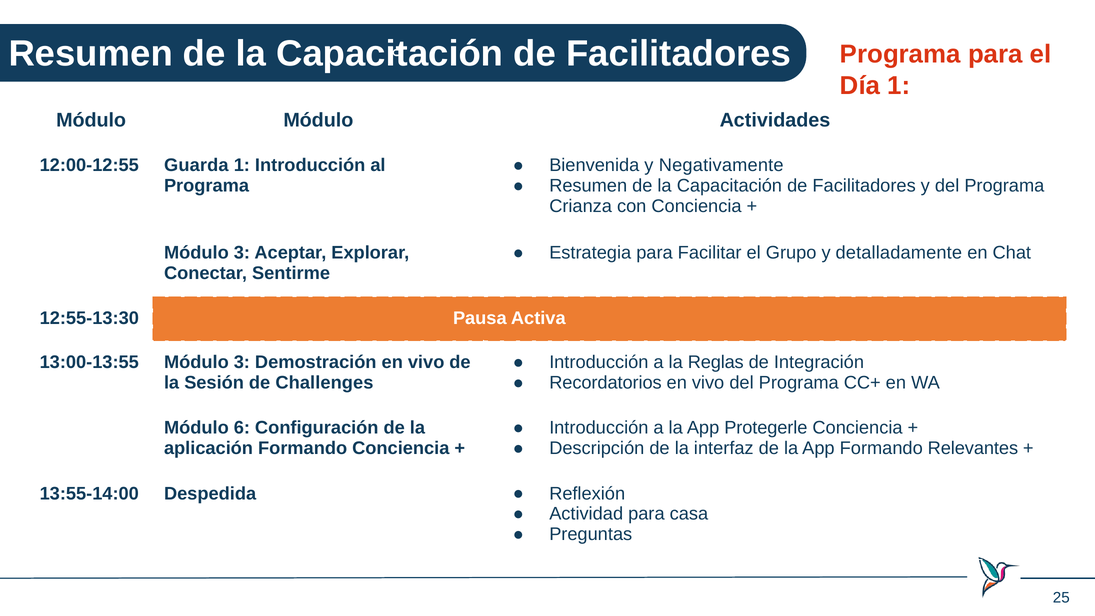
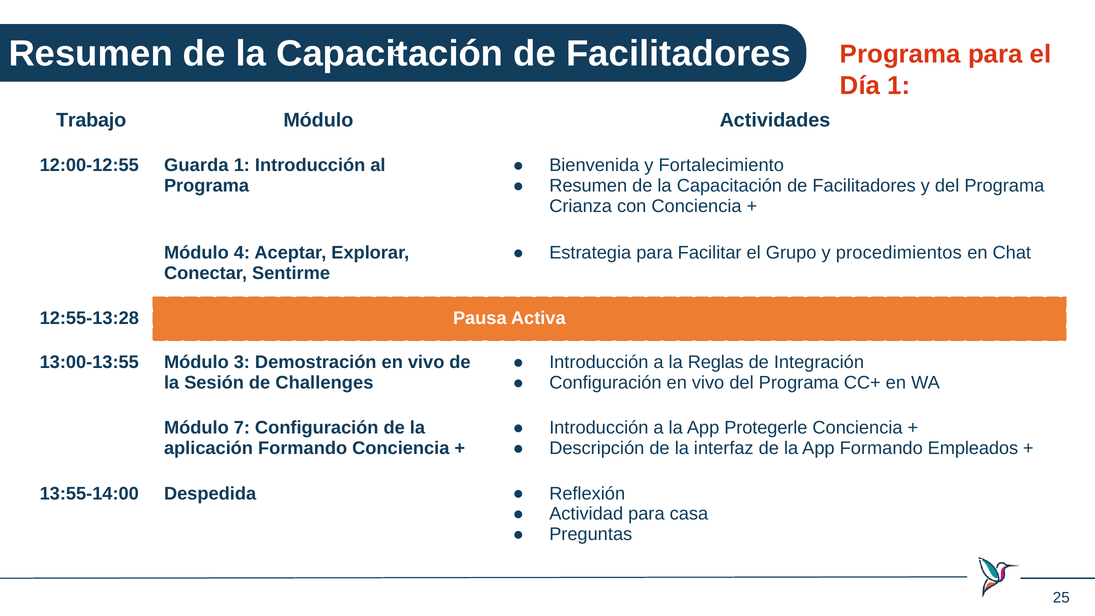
Módulo at (91, 120): Módulo -> Trabajo
Negativamente: Negativamente -> Fortalecimiento
detalladamente: detalladamente -> procedimientos
3 at (242, 253): 3 -> 4
12:55-13:30: 12:55-13:30 -> 12:55-13:28
Recordatorios at (605, 383): Recordatorios -> Configuración
6: 6 -> 7
Relevantes: Relevantes -> Empleados
